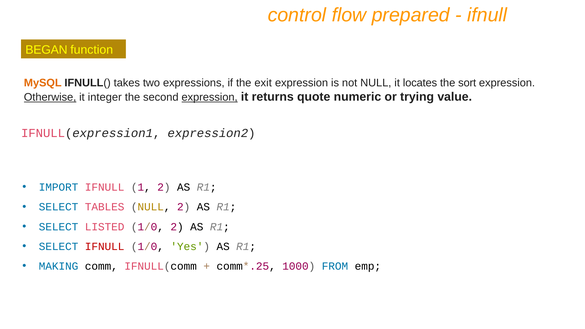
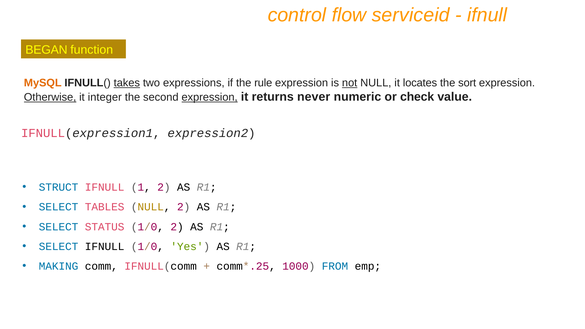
prepared: prepared -> serviceid
takes underline: none -> present
exit: exit -> rule
not underline: none -> present
quote: quote -> never
trying: trying -> check
IMPORT: IMPORT -> STRUCT
LISTED: LISTED -> STATUS
IFNULL at (105, 247) colour: red -> black
